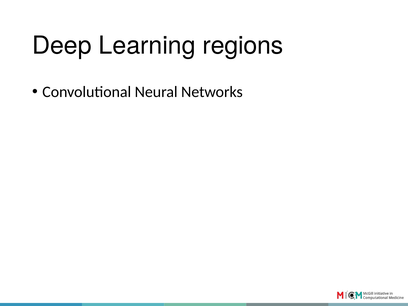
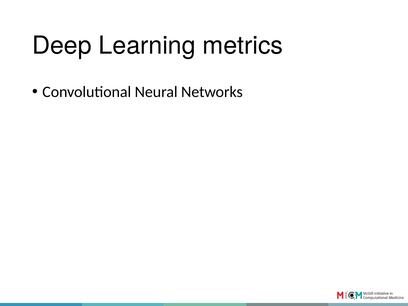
regions: regions -> metrics
